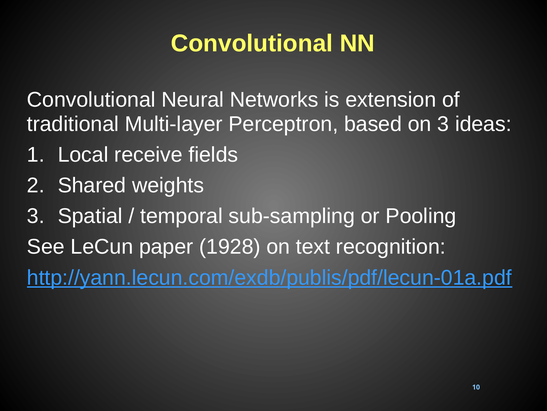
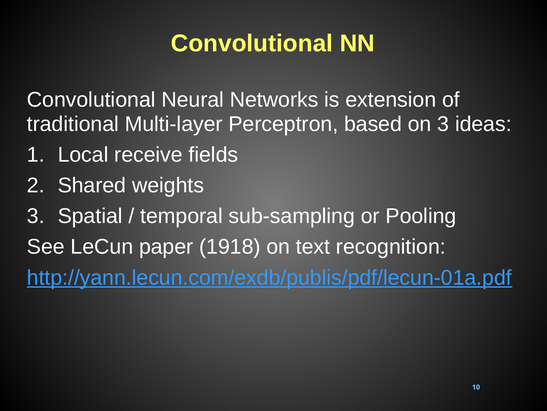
1928: 1928 -> 1918
